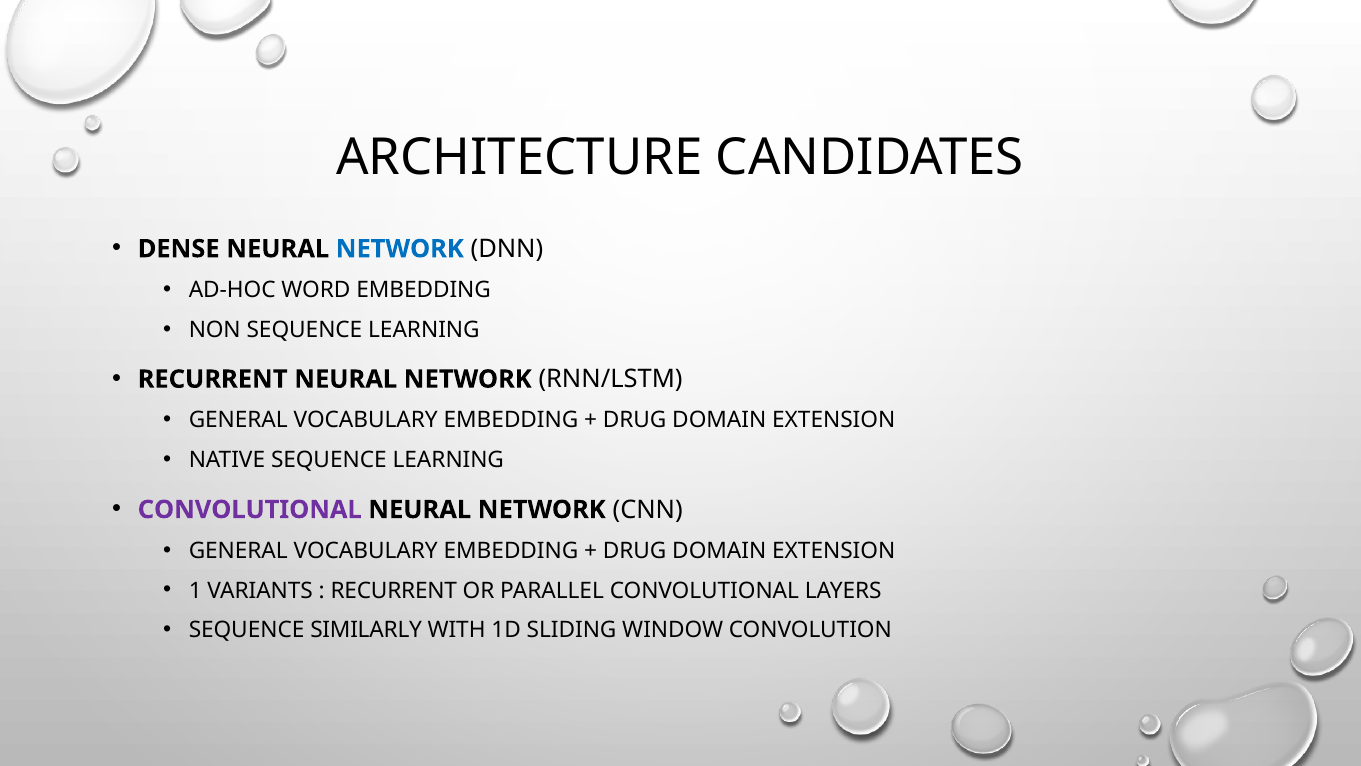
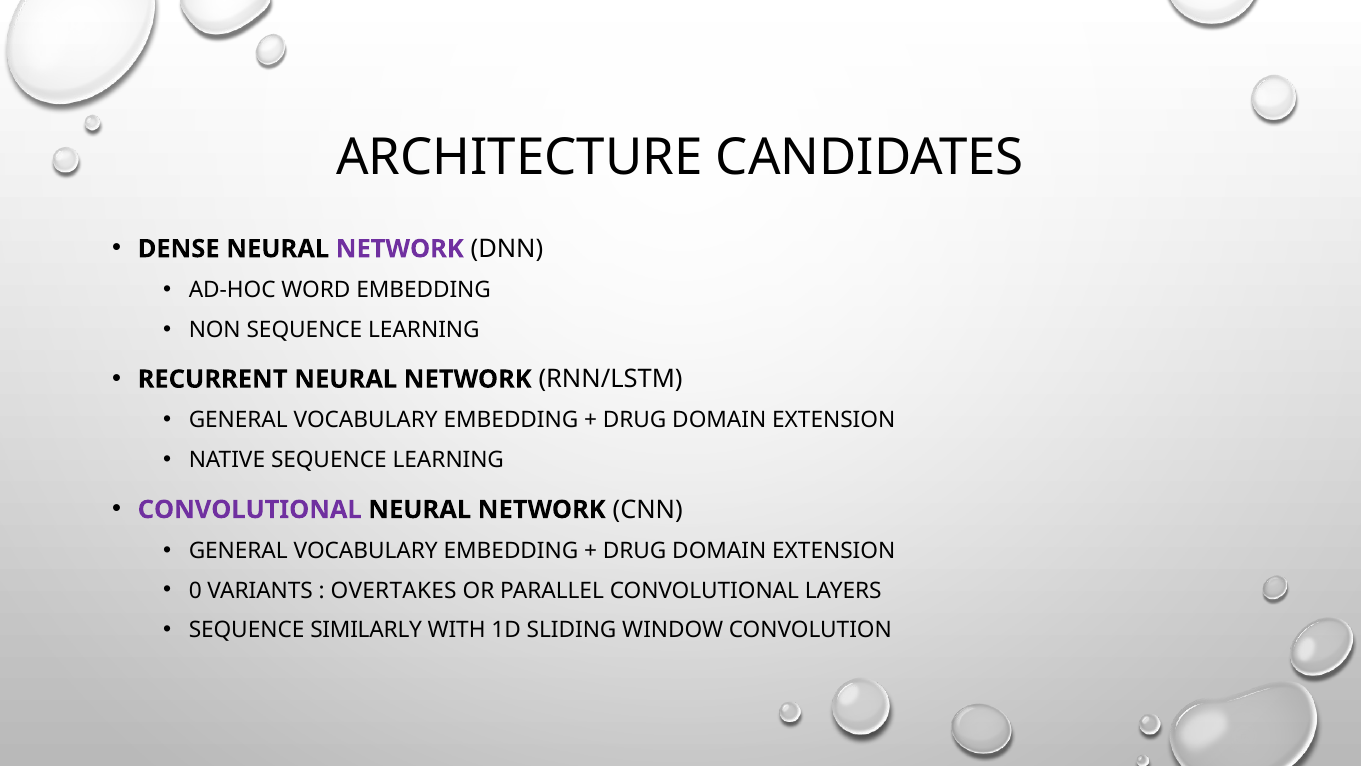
NETWORK at (400, 249) colour: blue -> purple
1: 1 -> 0
RECURRENT at (394, 590): RECURRENT -> OVERTAKES
